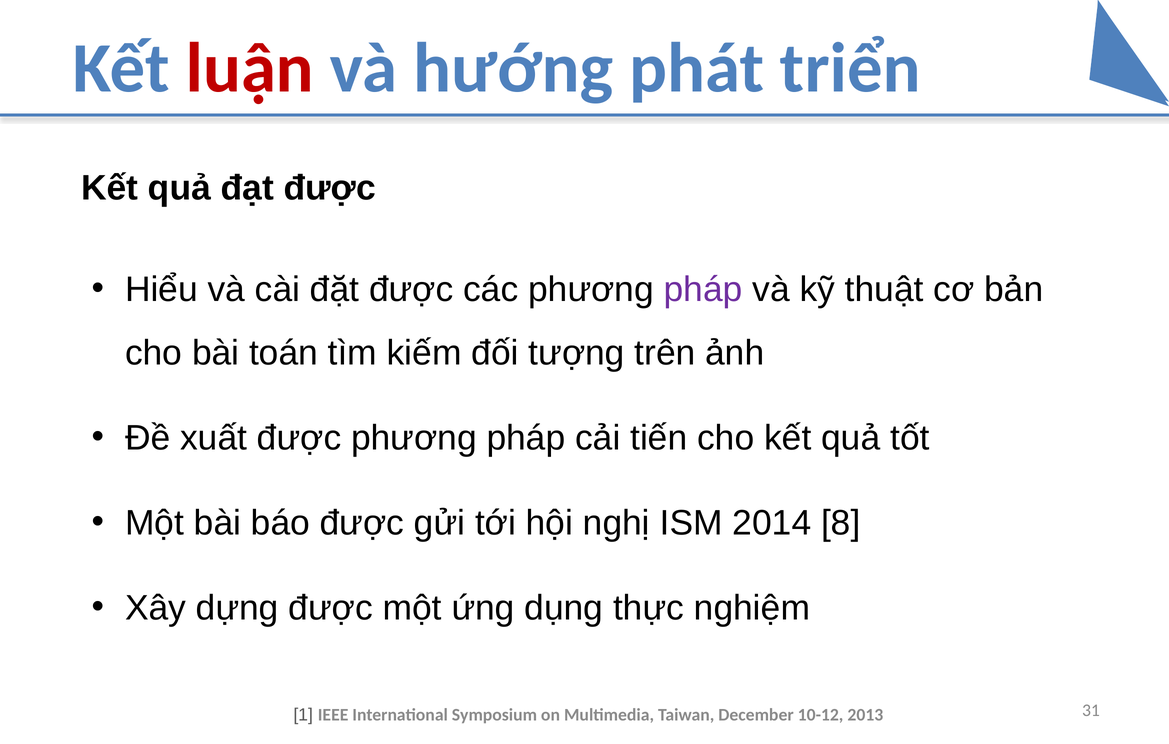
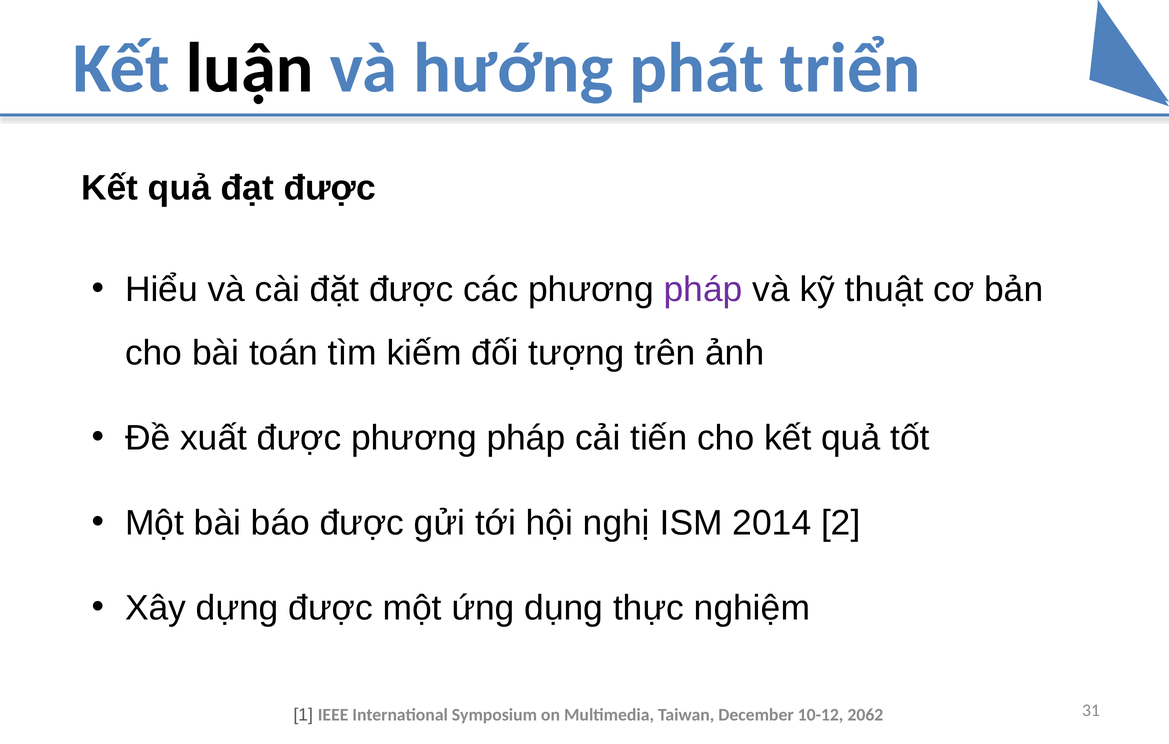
luận colour: red -> black
8: 8 -> 2
2013: 2013 -> 2062
